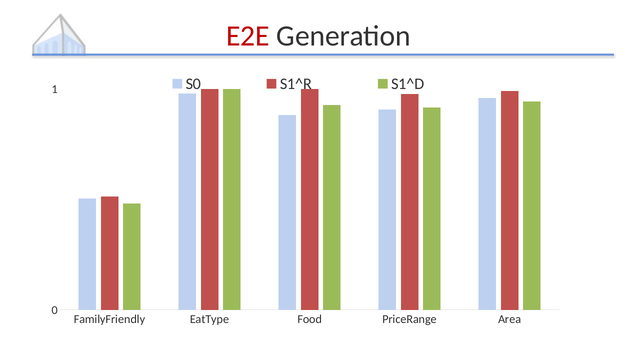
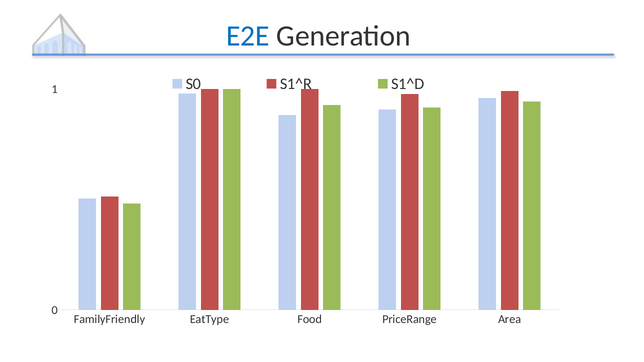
E2E colour: red -> blue
